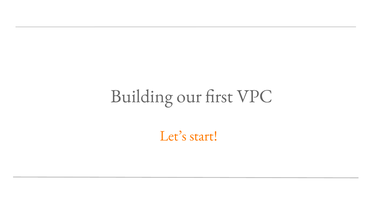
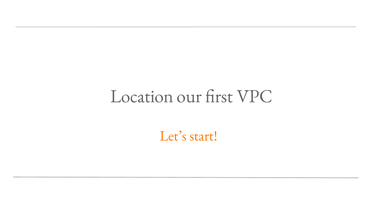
Building: Building -> Location
